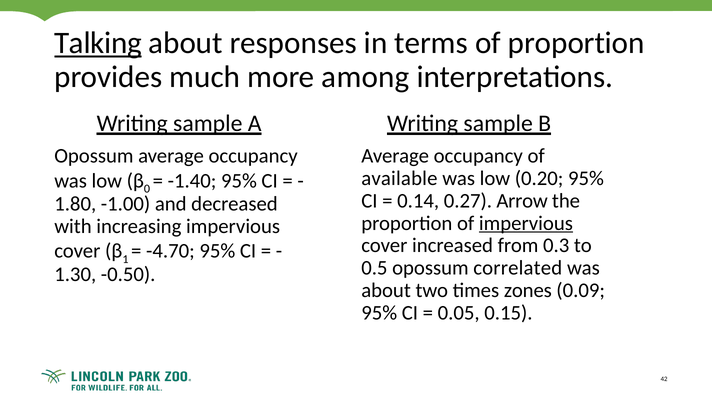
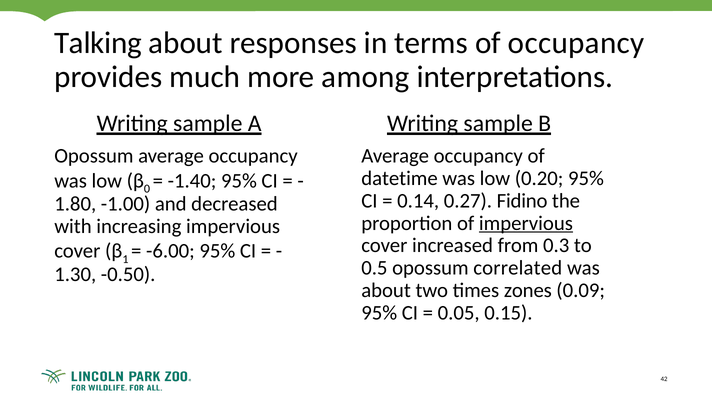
Talking underline: present -> none
of proportion: proportion -> occupancy
available: available -> datetime
Arrow: Arrow -> Fidino
-4.70: -4.70 -> -6.00
